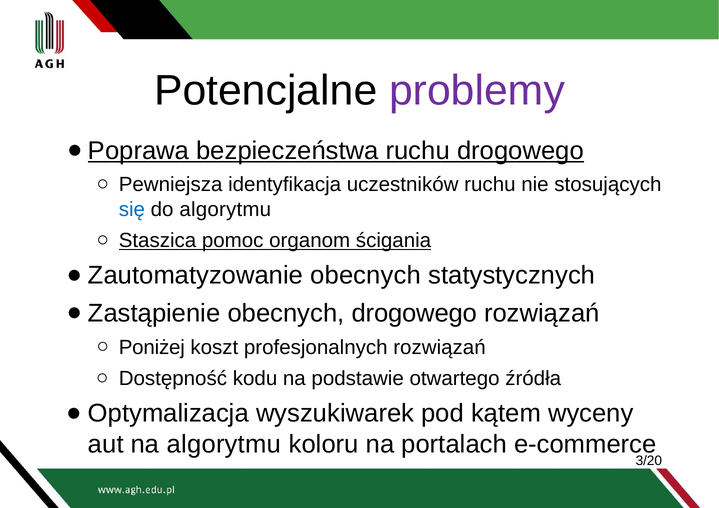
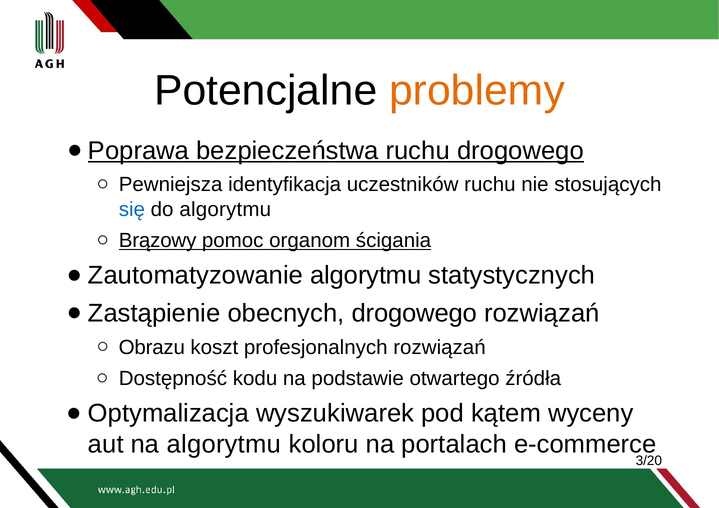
problemy colour: purple -> orange
Staszica: Staszica -> Brązowy
obecnych at (366, 276): obecnych -> algorytmu
Poniżej: Poniżej -> Obrazu
